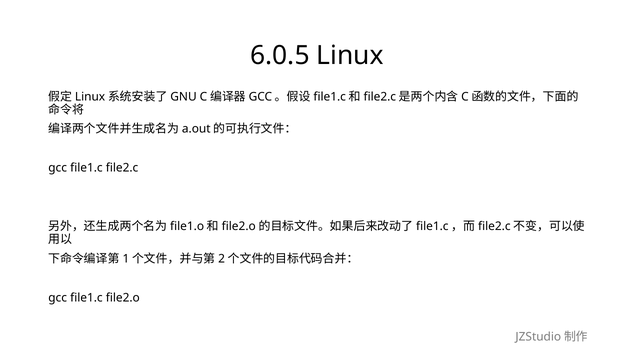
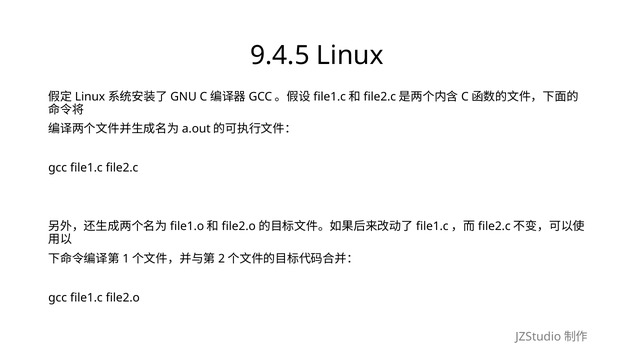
6.0.5: 6.0.5 -> 9.4.5
